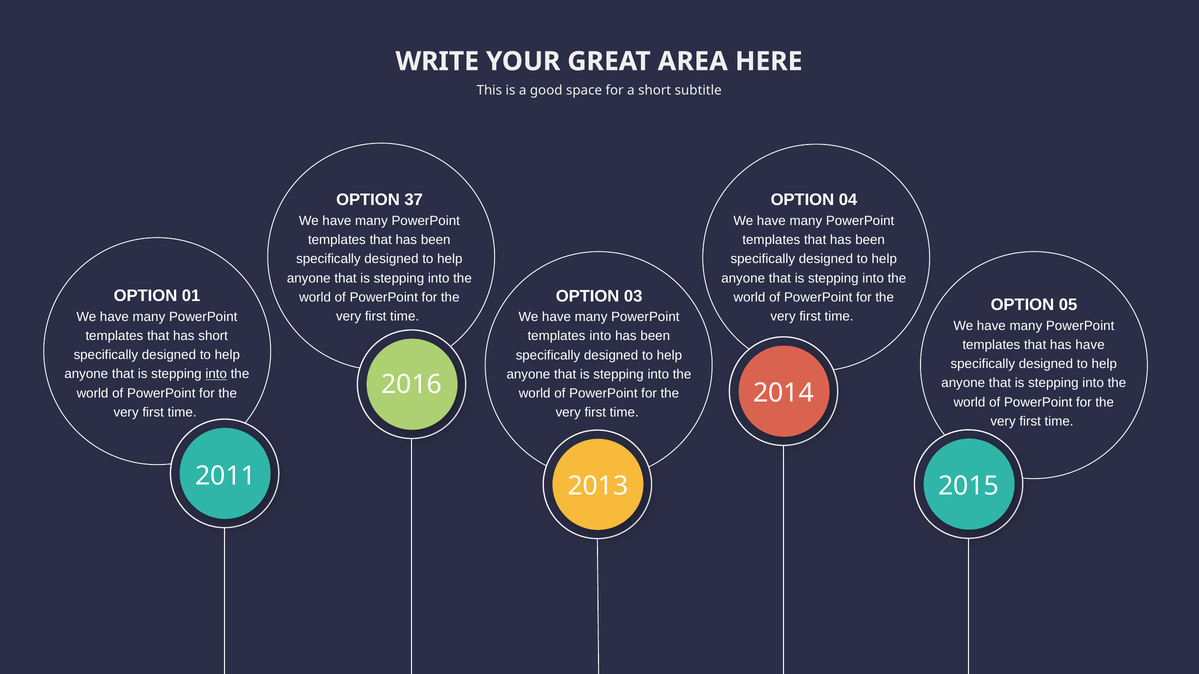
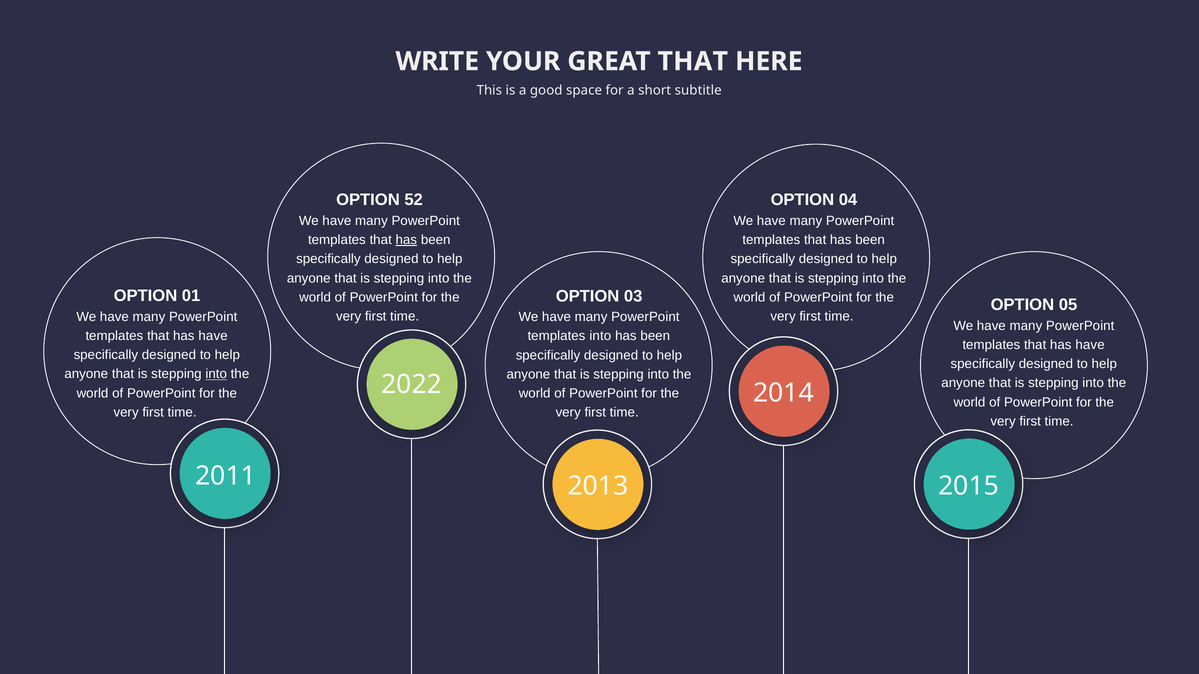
GREAT AREA: AREA -> THAT
37: 37 -> 52
has at (406, 240) underline: none -> present
short at (213, 336): short -> have
2016: 2016 -> 2022
